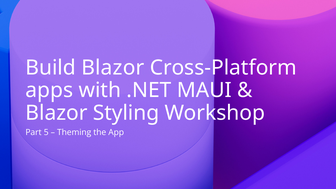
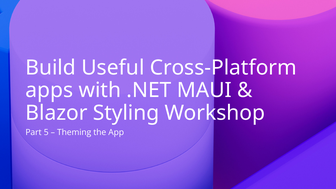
Build Blazor: Blazor -> Useful
